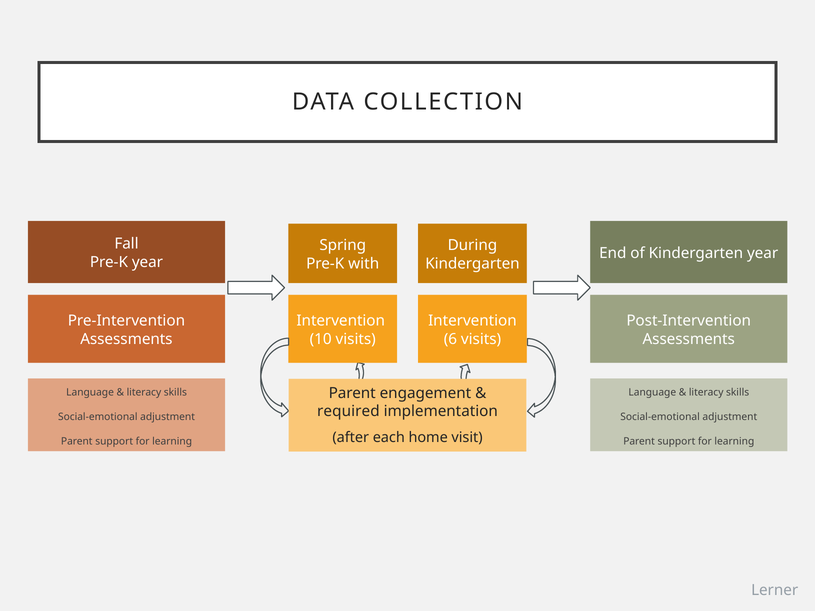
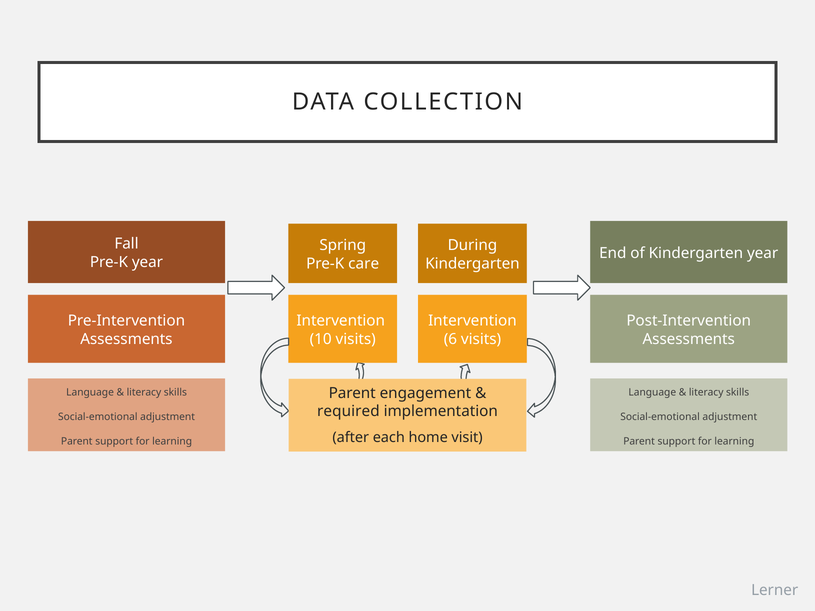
with: with -> care
